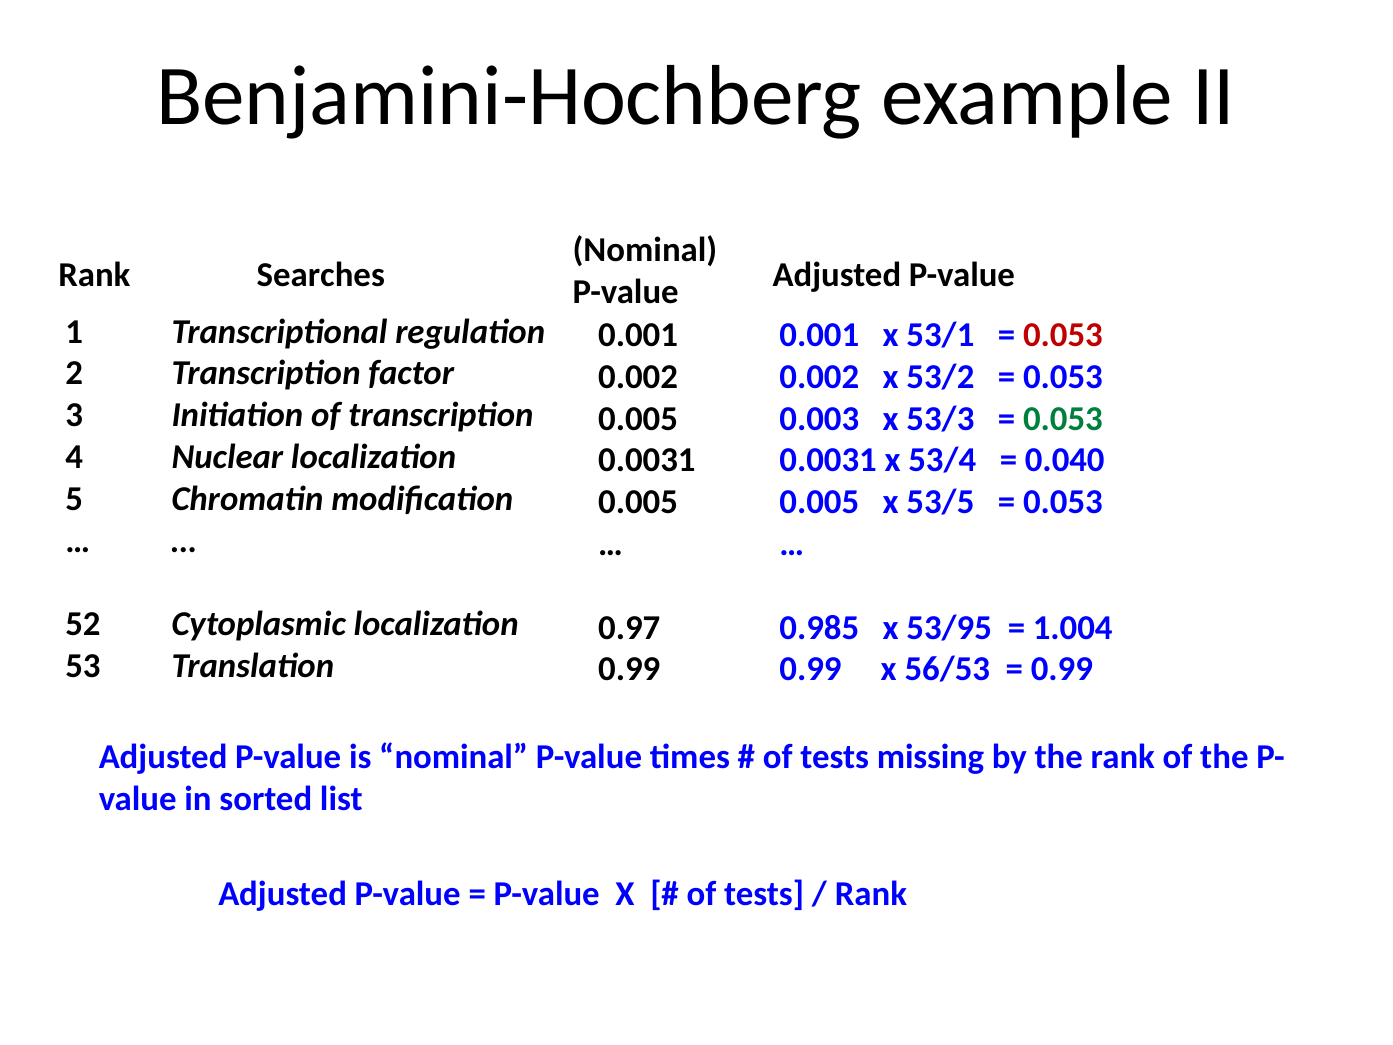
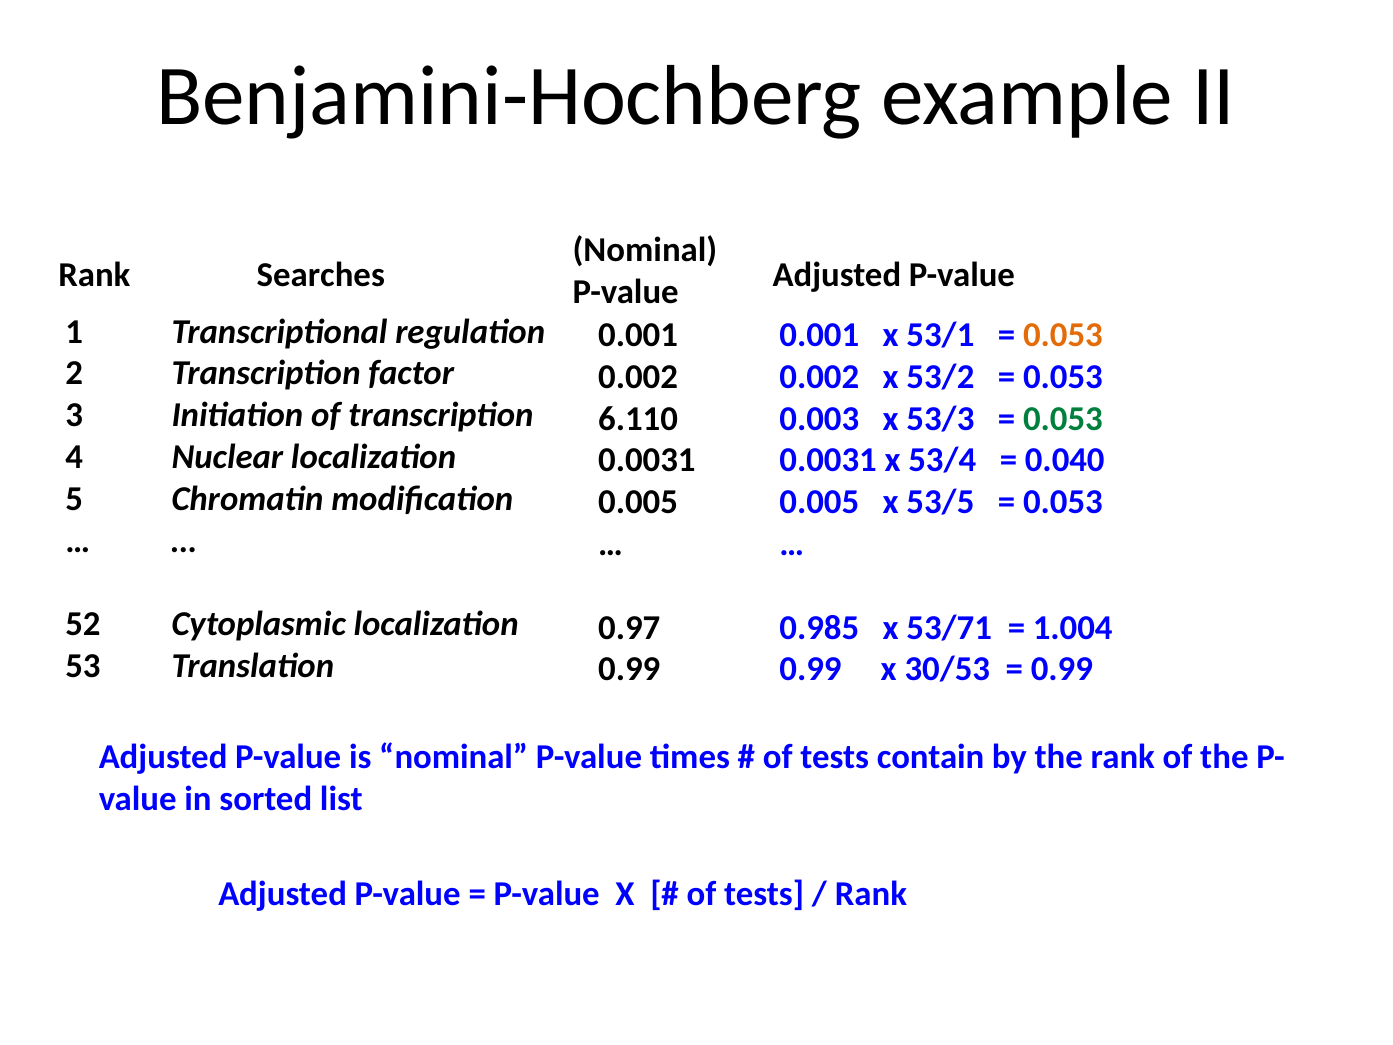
0.053 at (1063, 335) colour: red -> orange
0.005 at (638, 418): 0.005 -> 6.110
53/95: 53/95 -> 53/71
56/53: 56/53 -> 30/53
missing: missing -> contain
